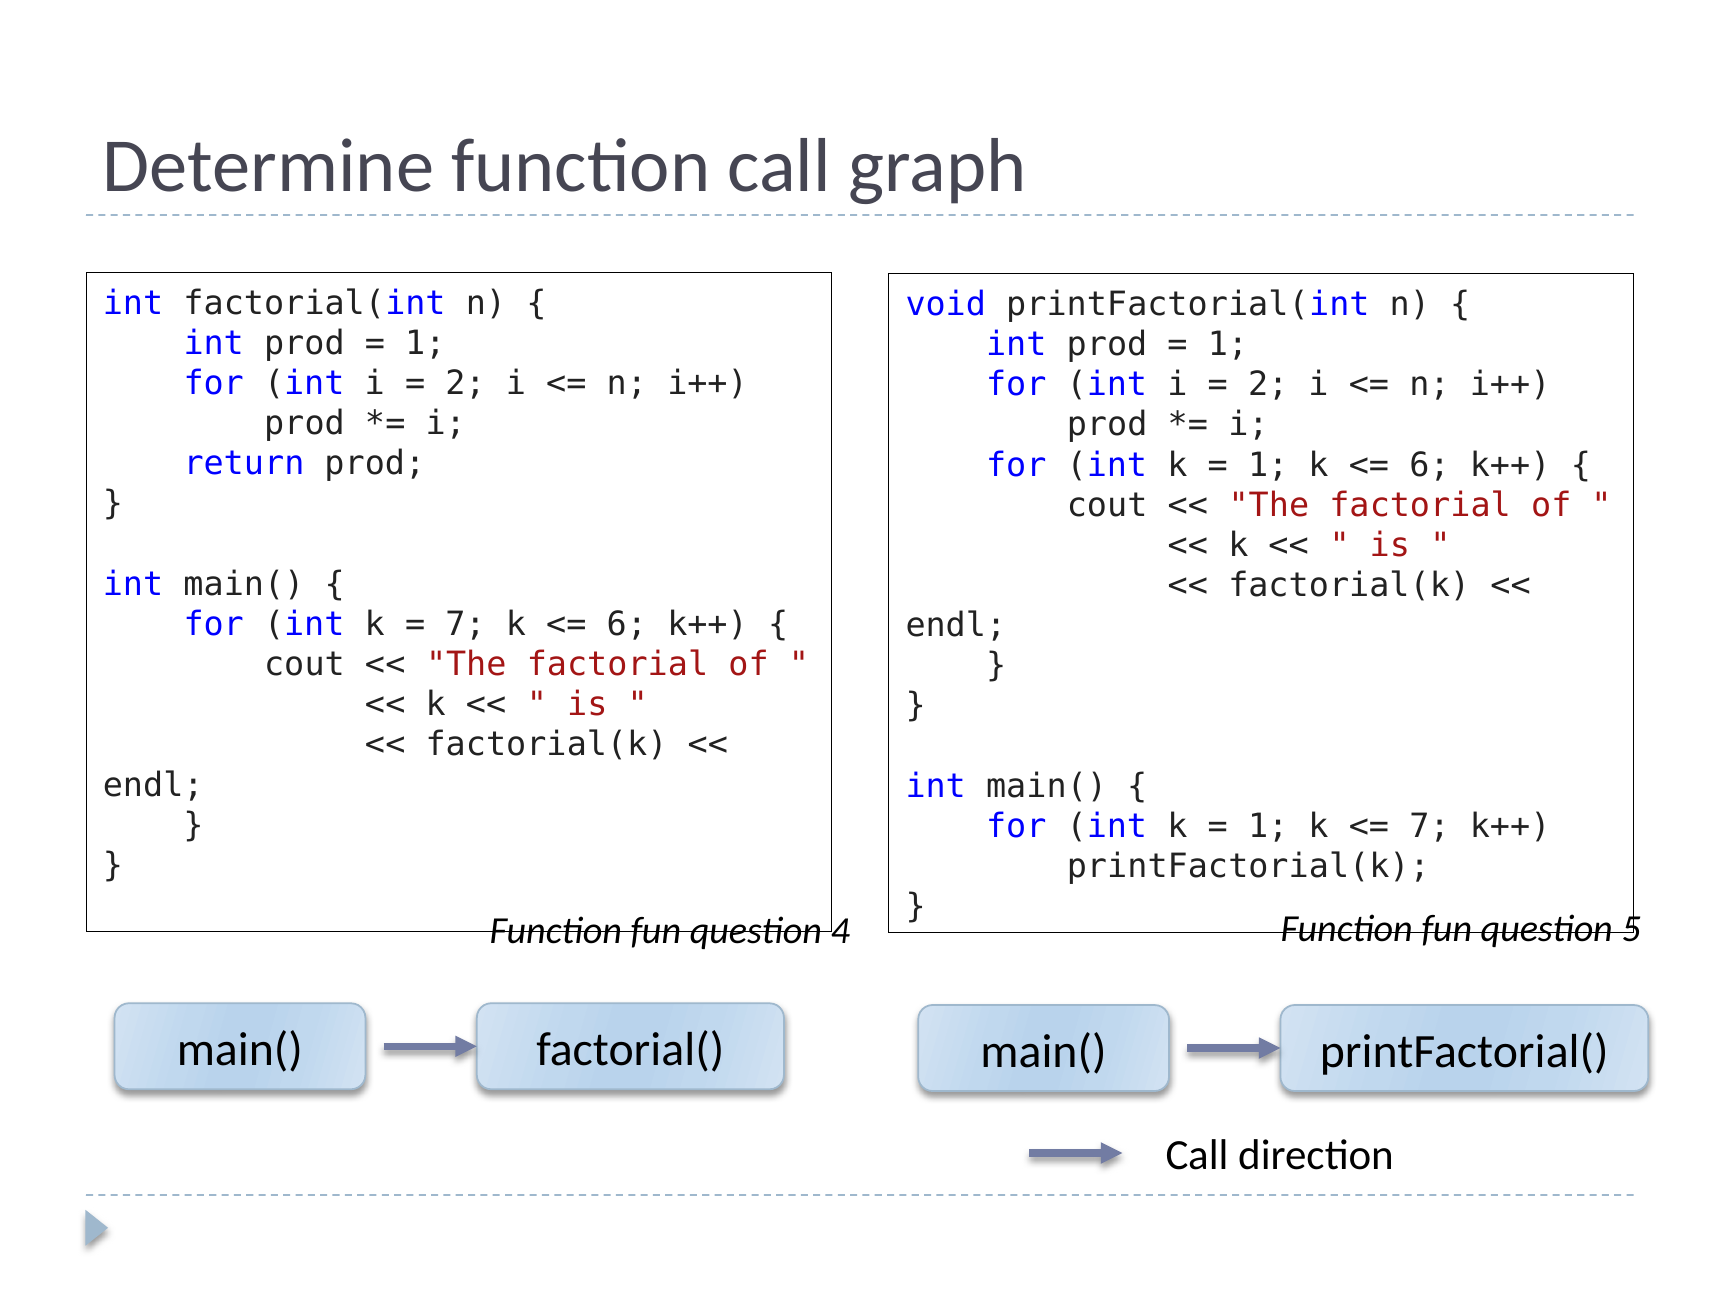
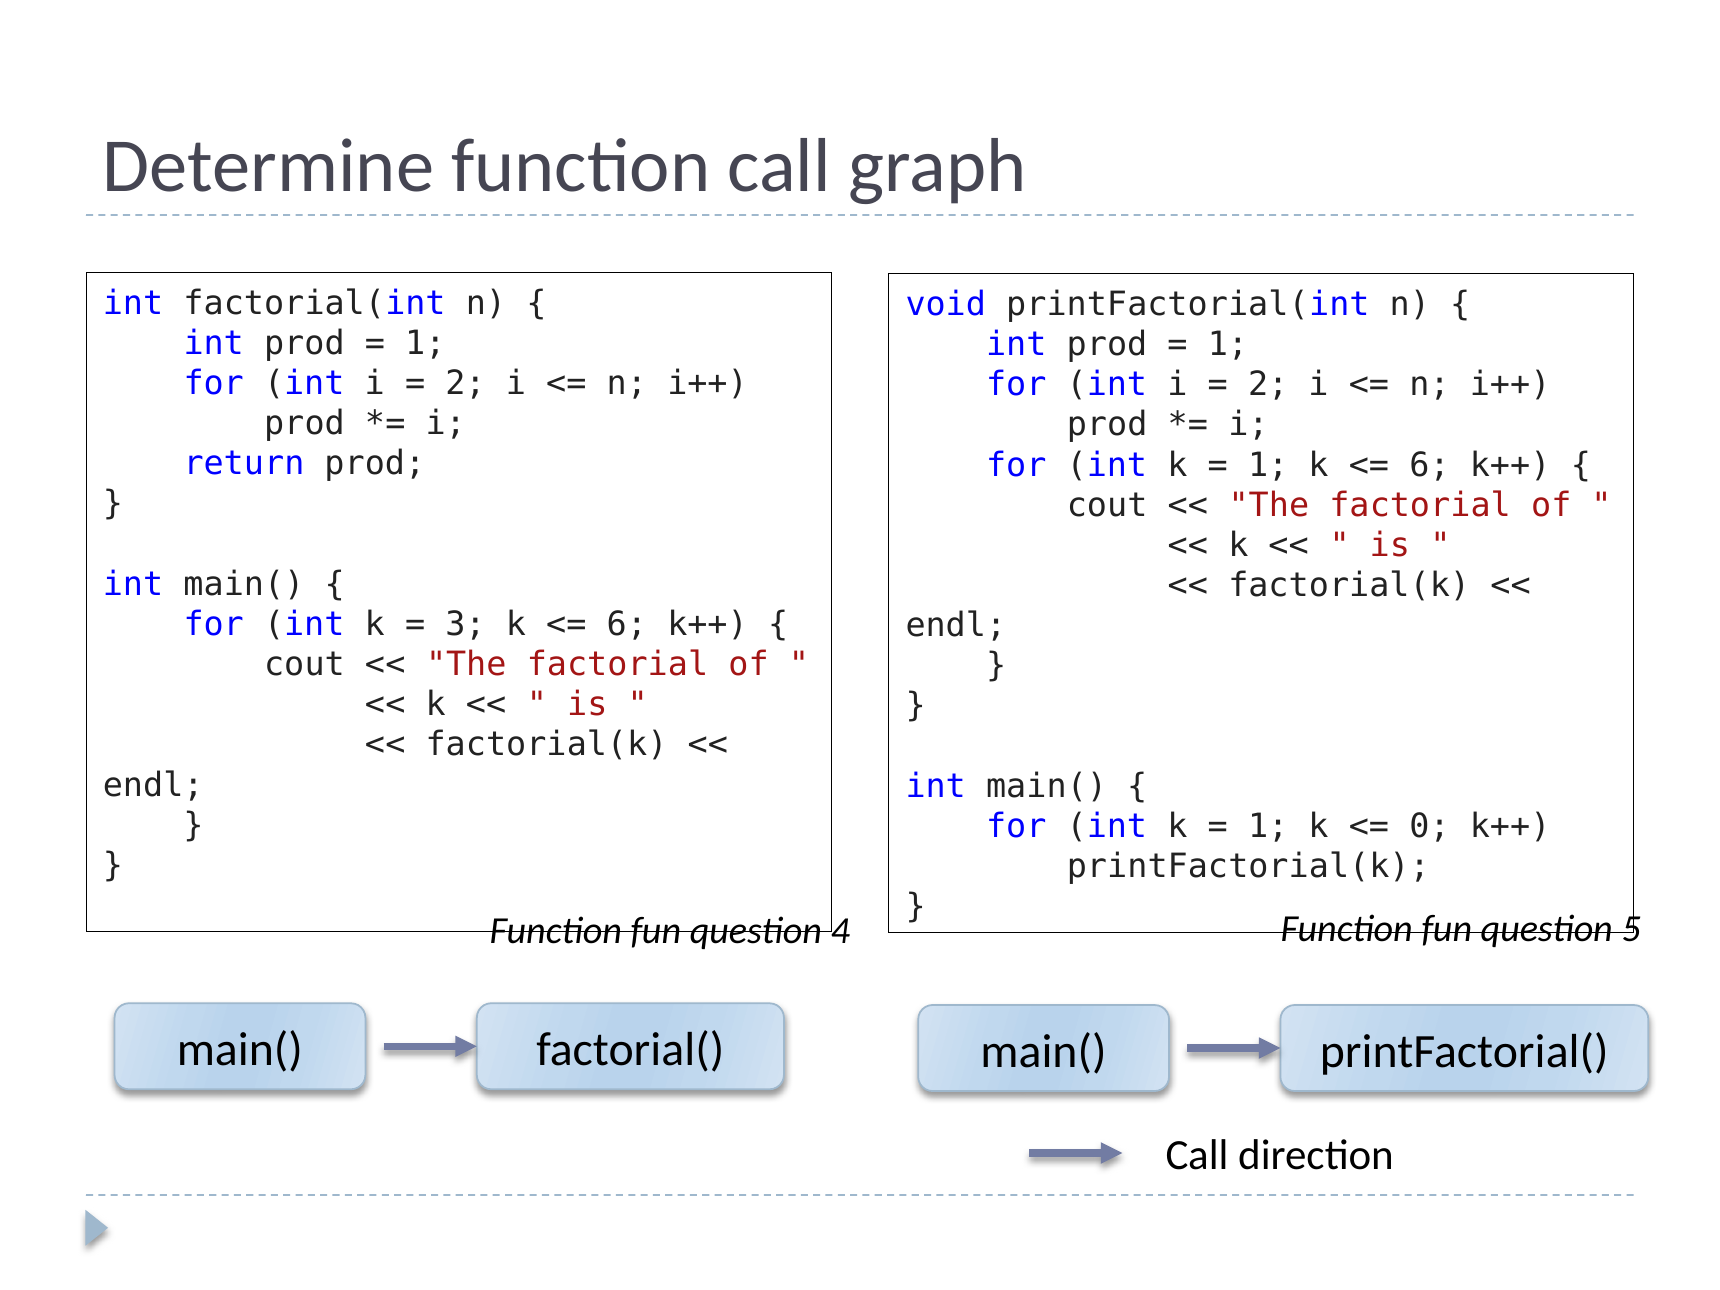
7 at (466, 624): 7 -> 3
7 at (1429, 826): 7 -> 0
